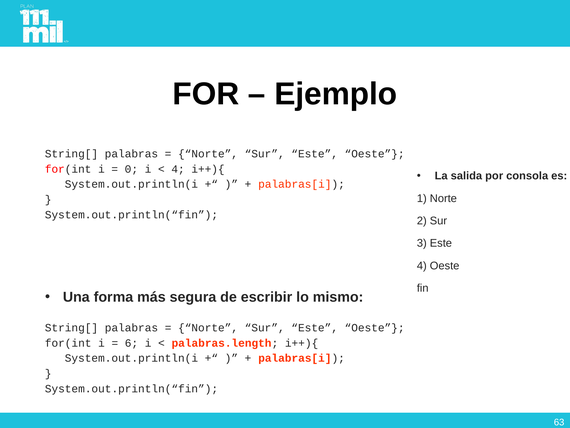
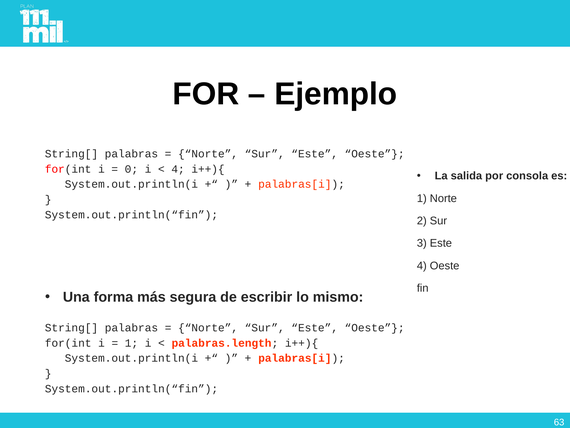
6 at (131, 343): 6 -> 1
